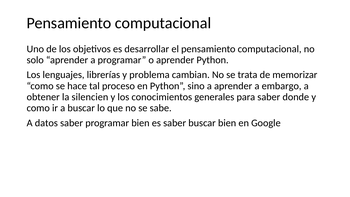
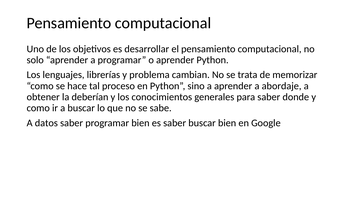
embargo: embargo -> abordaje
silencien: silencien -> deberían
